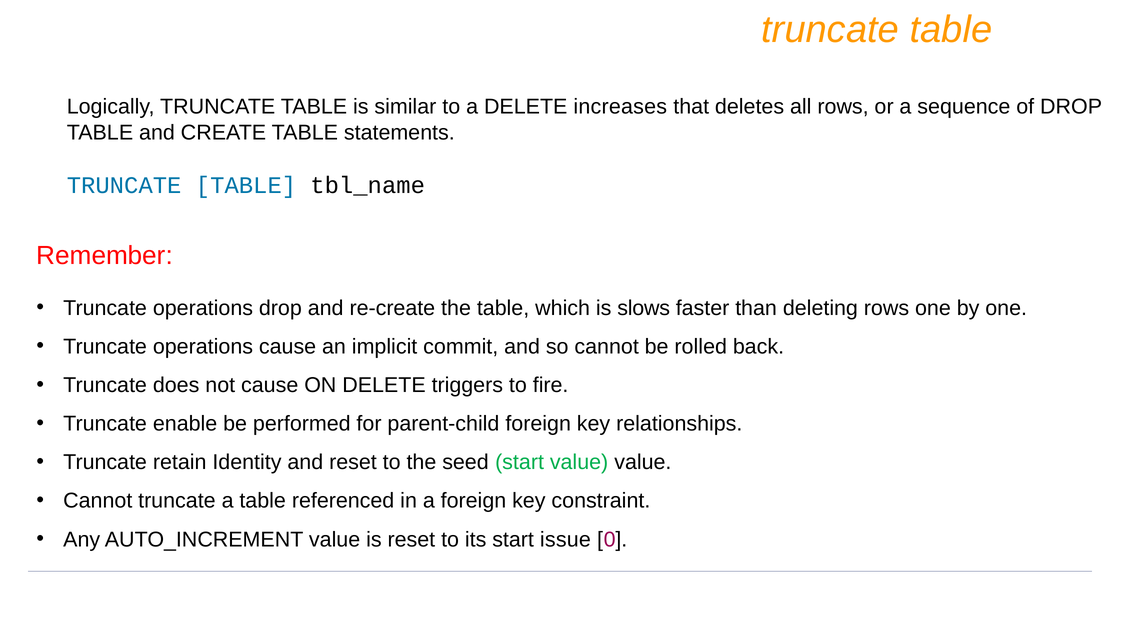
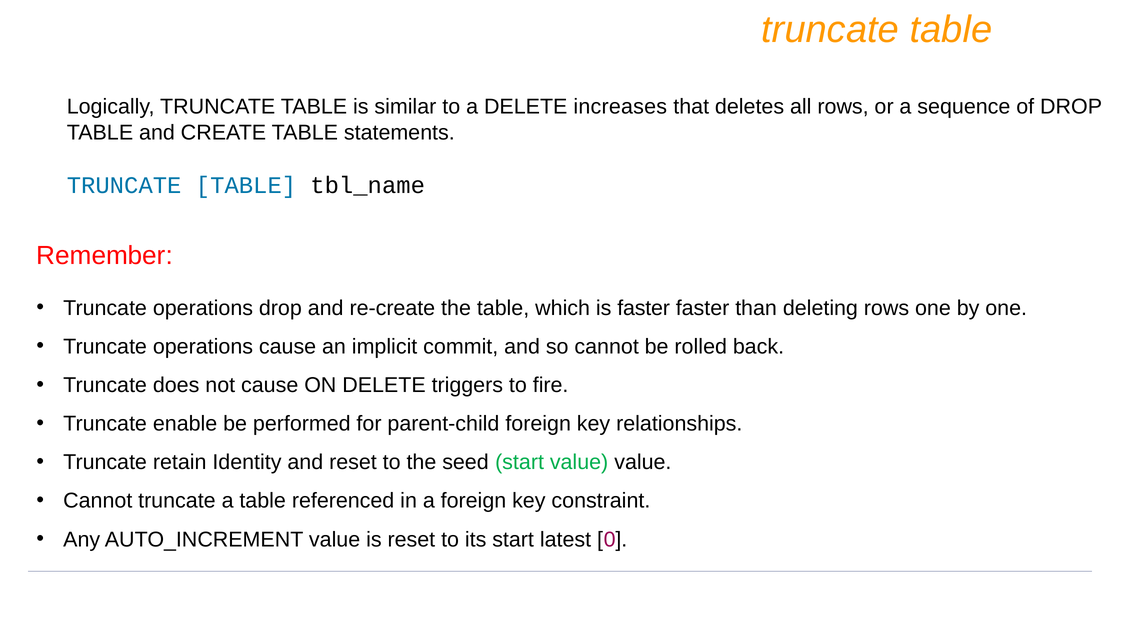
is slows: slows -> faster
issue: issue -> latest
